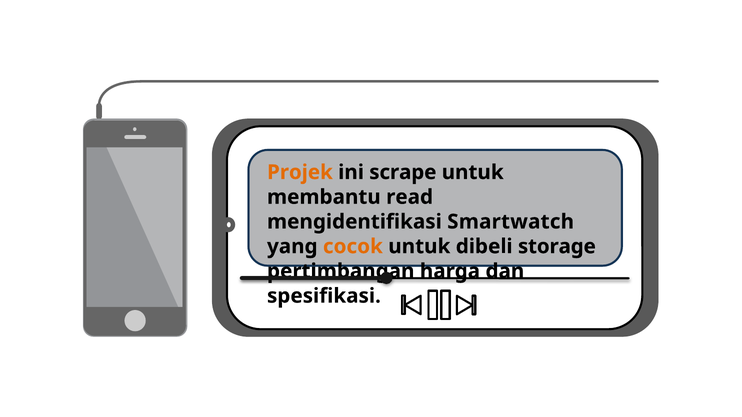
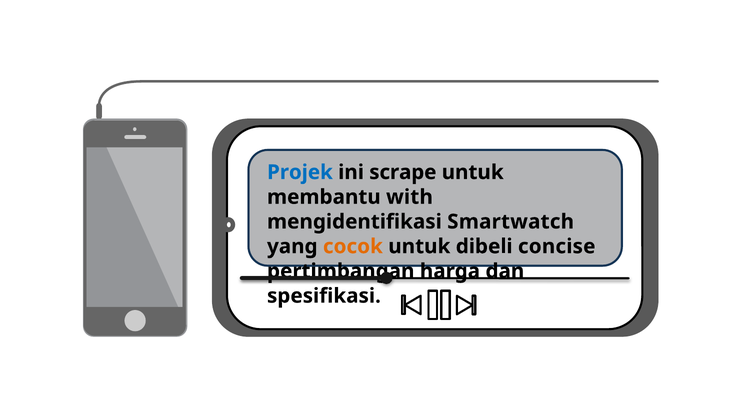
Projek colour: orange -> blue
read: read -> with
storage: storage -> concise
